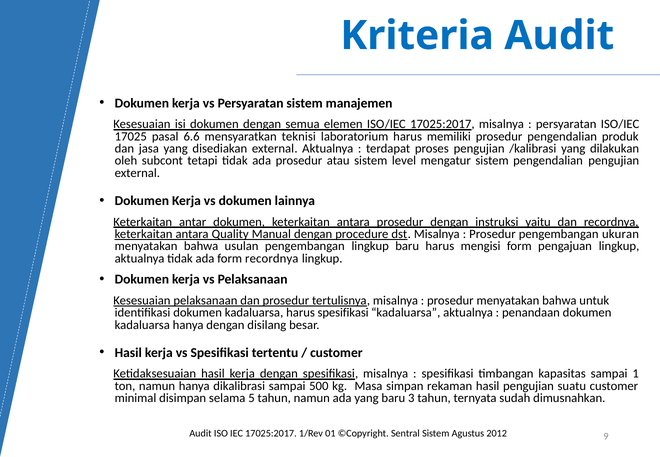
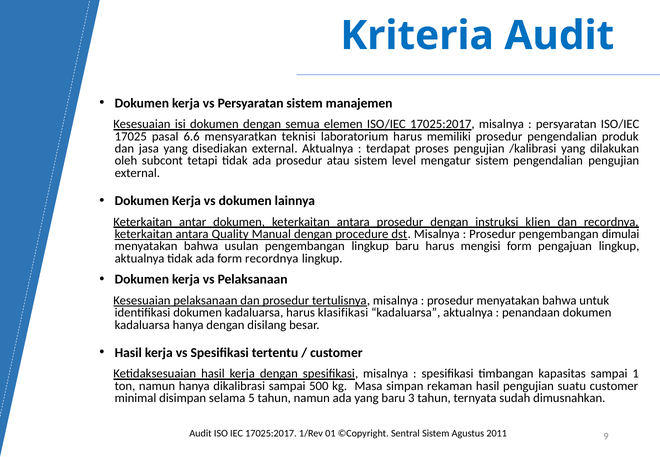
yaitu: yaitu -> klien
ukuran: ukuran -> dimulai
harus spesifikasi: spesifikasi -> klasifikasi
2012: 2012 -> 2011
